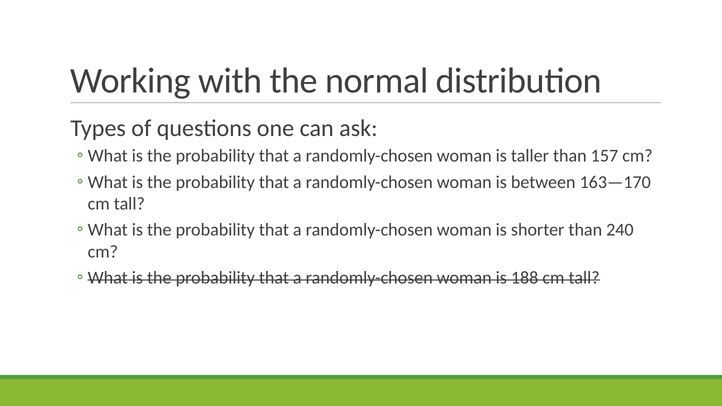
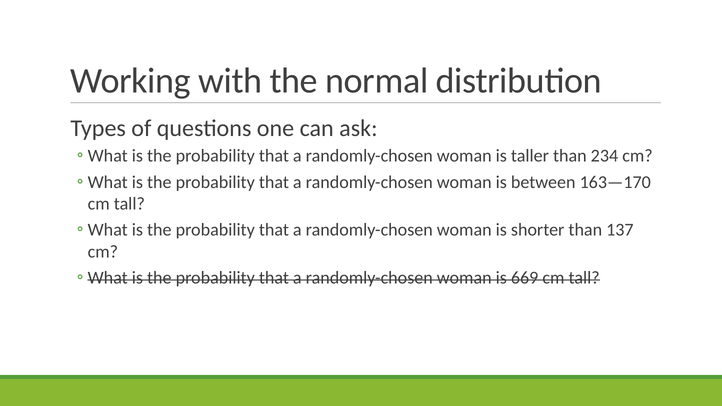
157: 157 -> 234
240: 240 -> 137
188: 188 -> 669
